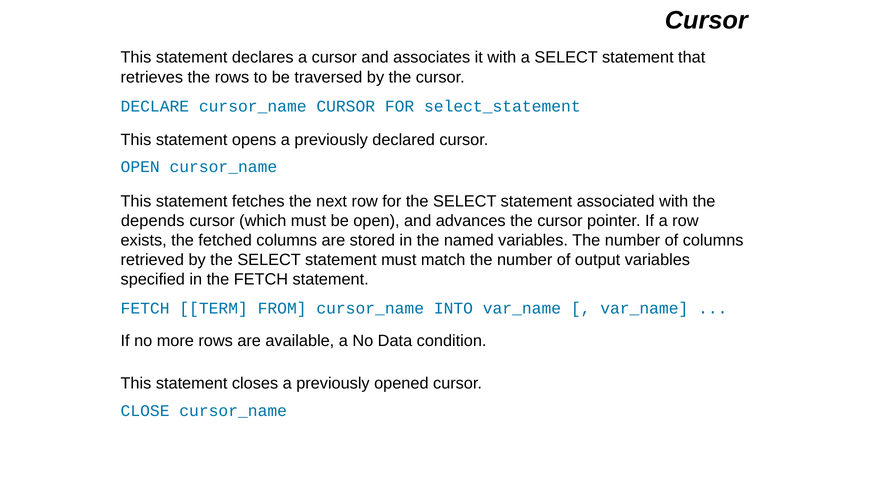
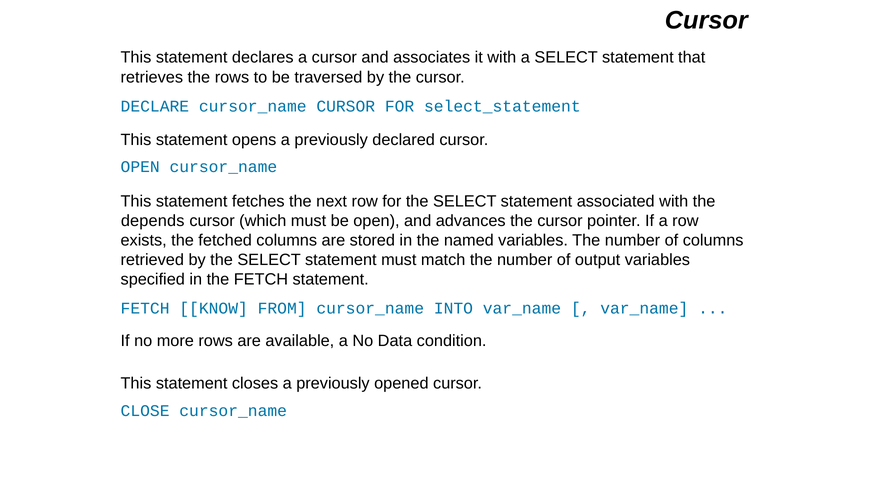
TERM: TERM -> KNOW
